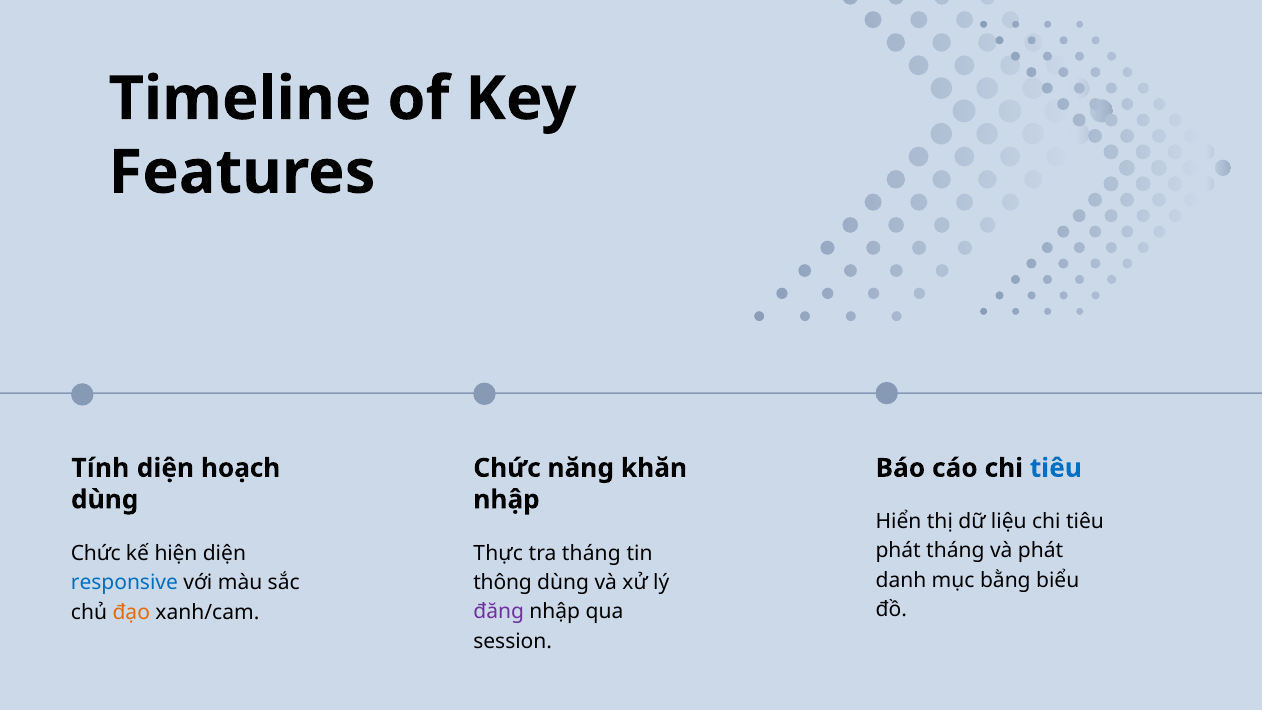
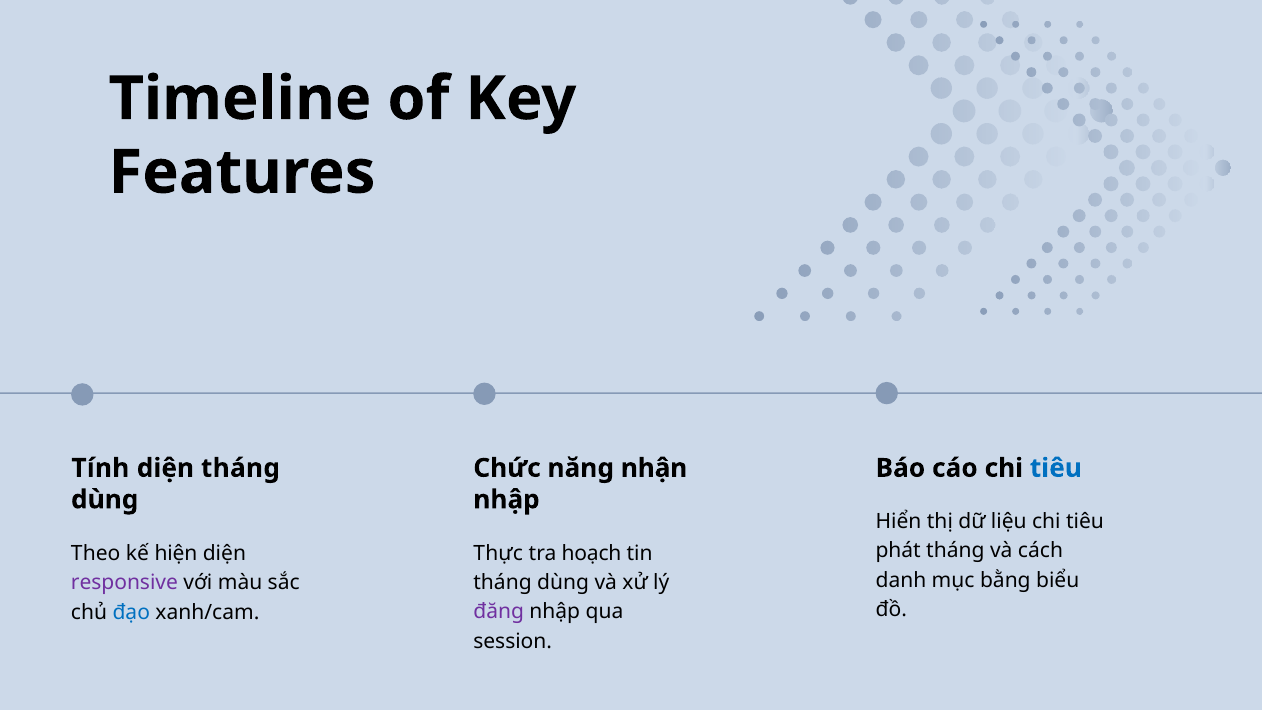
diện hoạch: hoạch -> tháng
khăn: khăn -> nhận
và phát: phát -> cách
Chức at (96, 553): Chức -> Theo
tra tháng: tháng -> hoạch
responsive colour: blue -> purple
thông at (503, 582): thông -> tháng
đạo colour: orange -> blue
